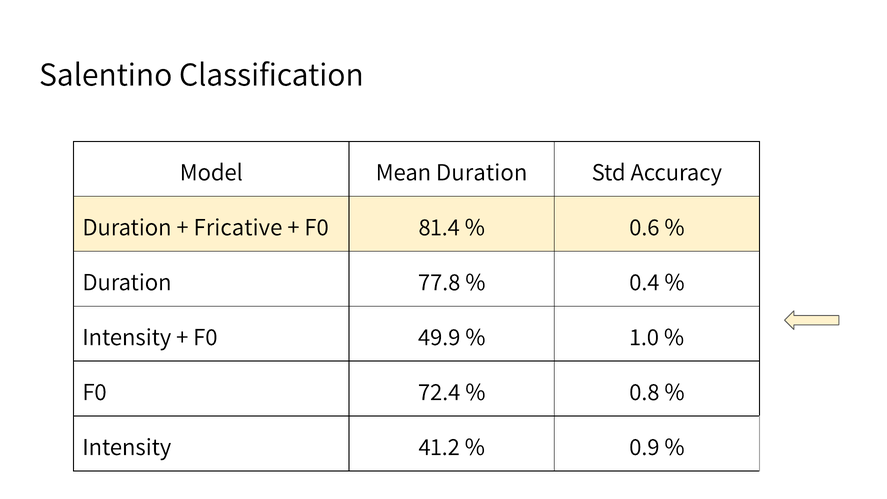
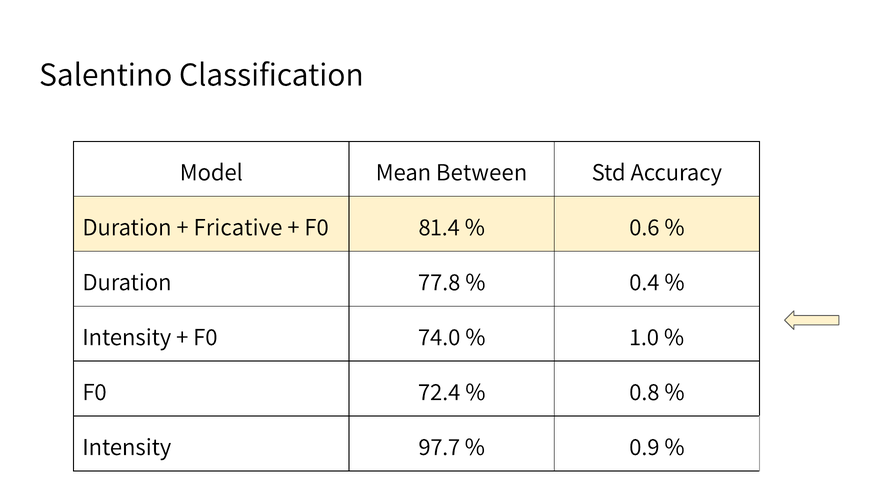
Mean Duration: Duration -> Between
49.9: 49.9 -> 74.0
41.2: 41.2 -> 97.7
